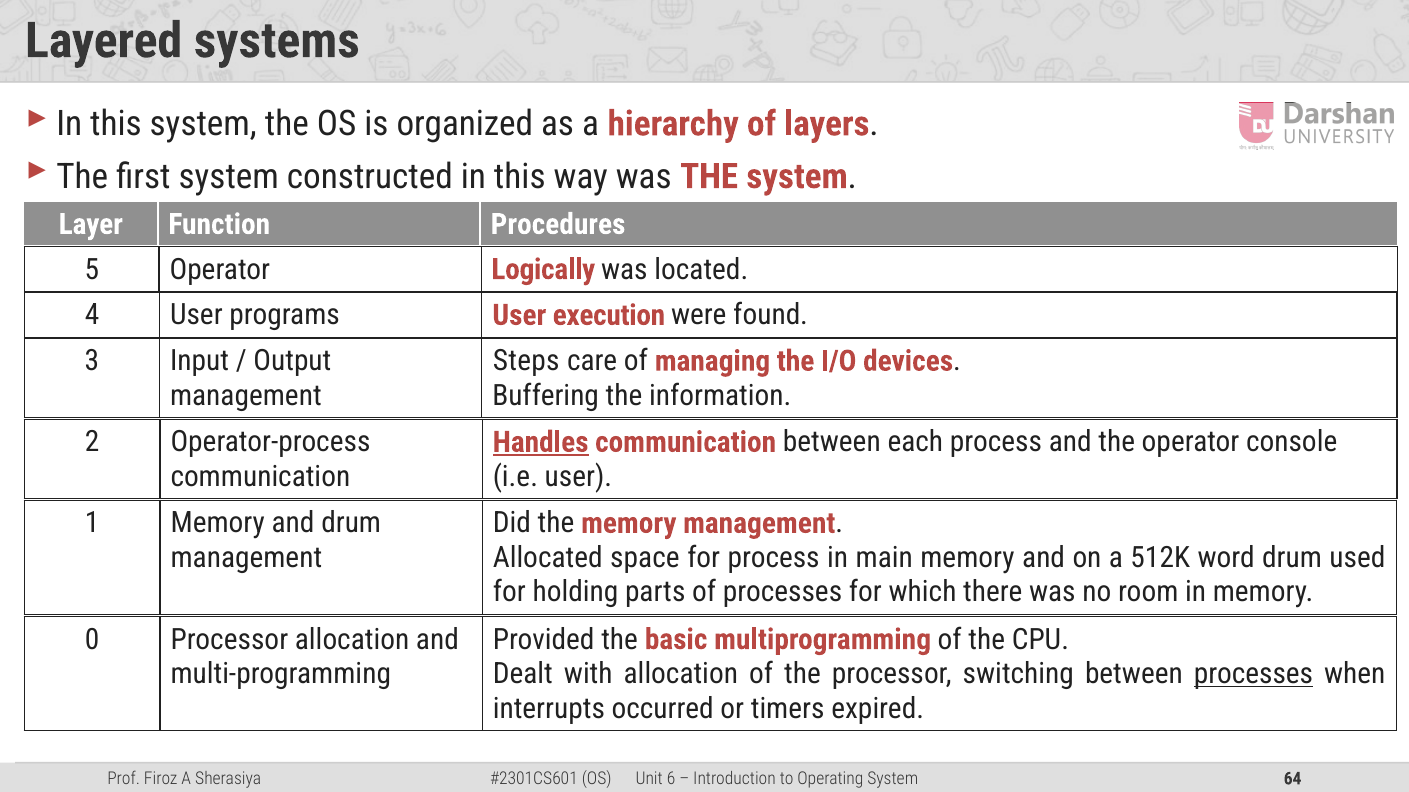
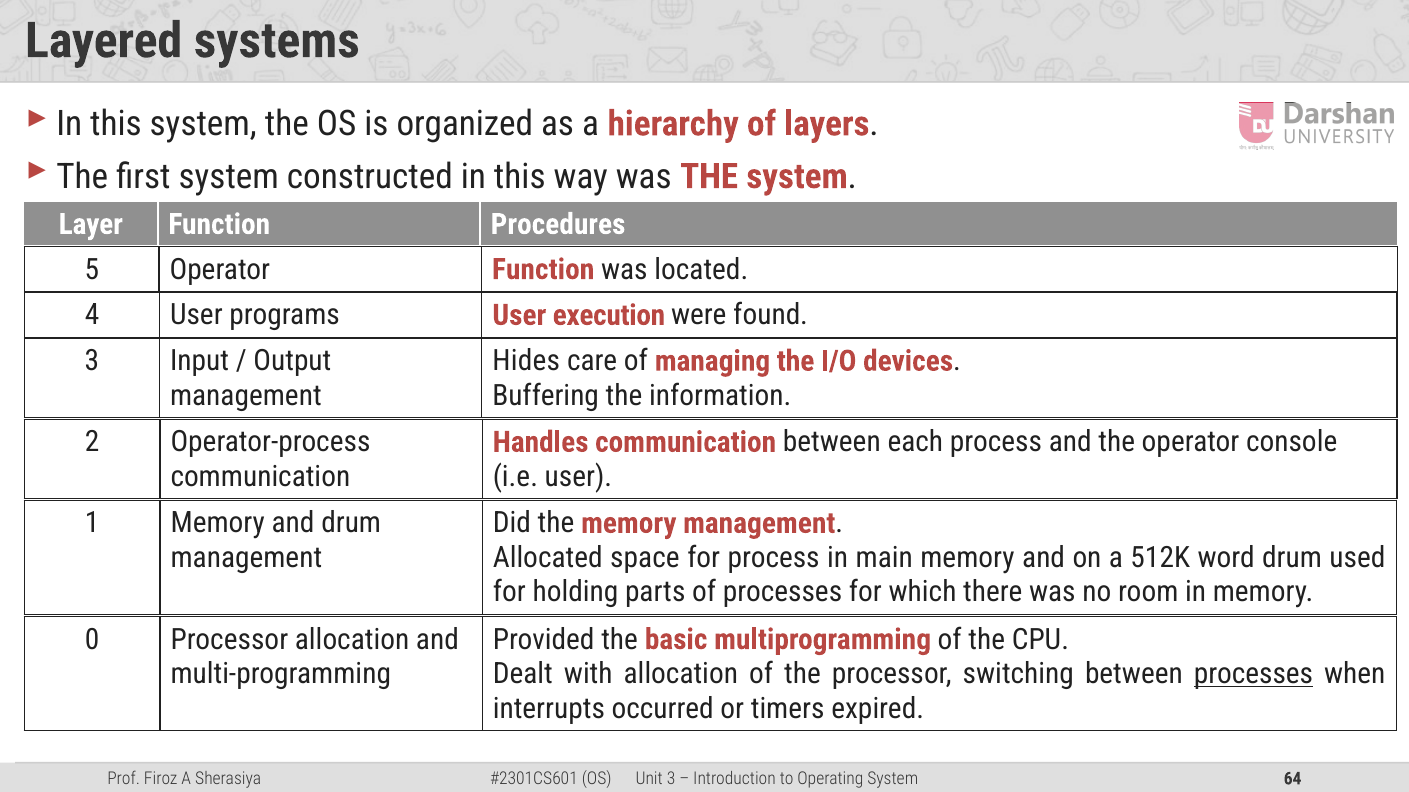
Operator Logically: Logically -> Function
Steps: Steps -> Hides
Handles underline: present -> none
6 at (671, 779): 6 -> 3
